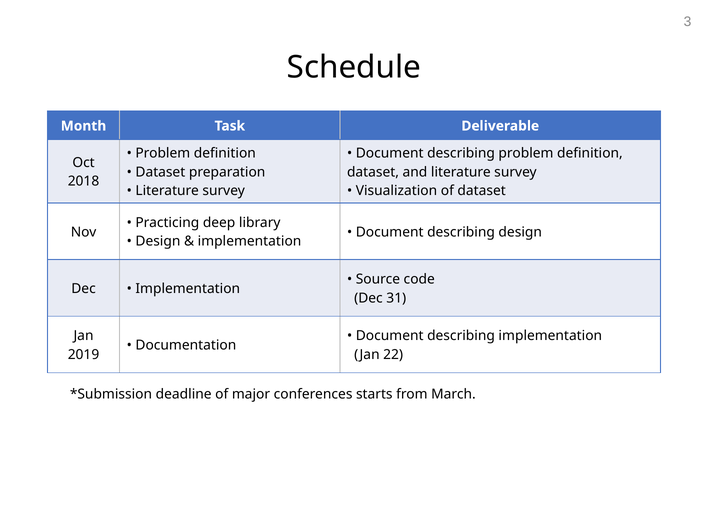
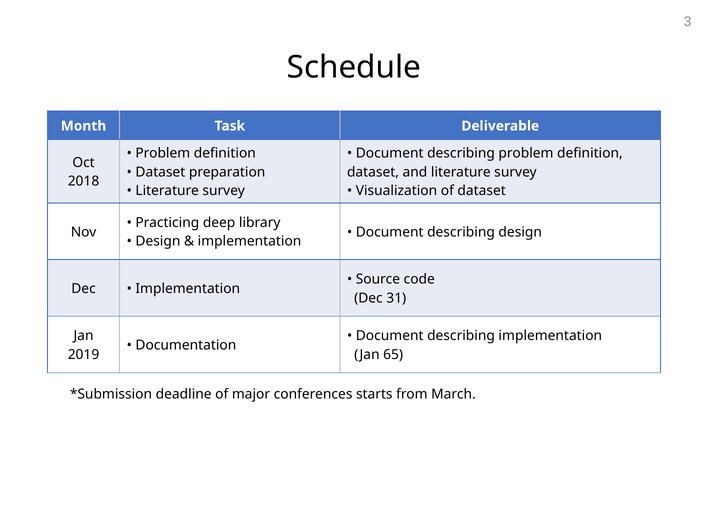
22: 22 -> 65
